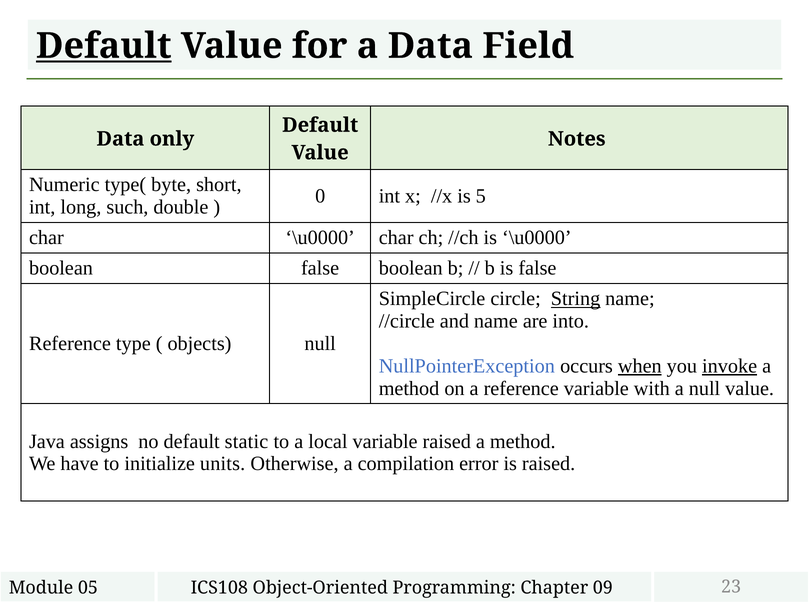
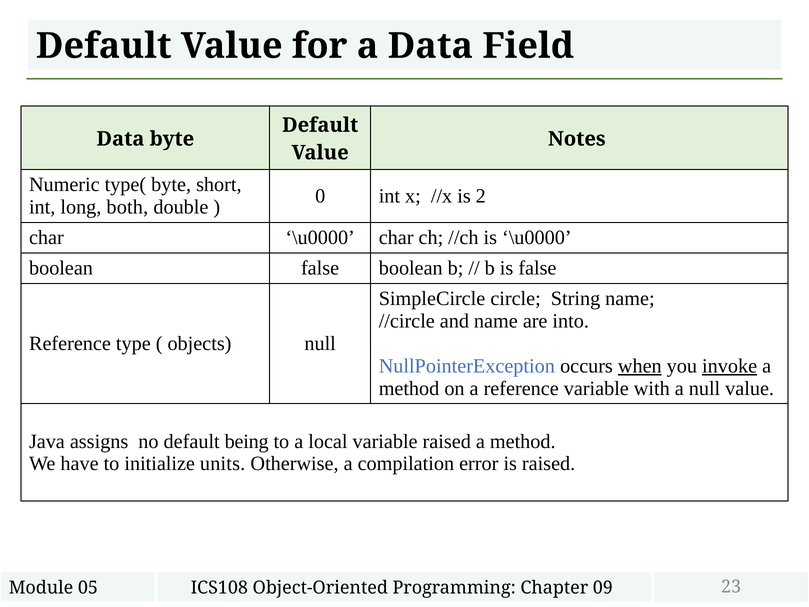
Default at (104, 46) underline: present -> none
Data only: only -> byte
5: 5 -> 2
such: such -> both
String underline: present -> none
static: static -> being
